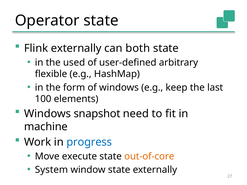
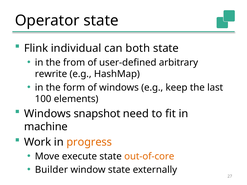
Flink externally: externally -> individual
used: used -> from
flexible: flexible -> rewrite
progress colour: blue -> orange
System: System -> Builder
